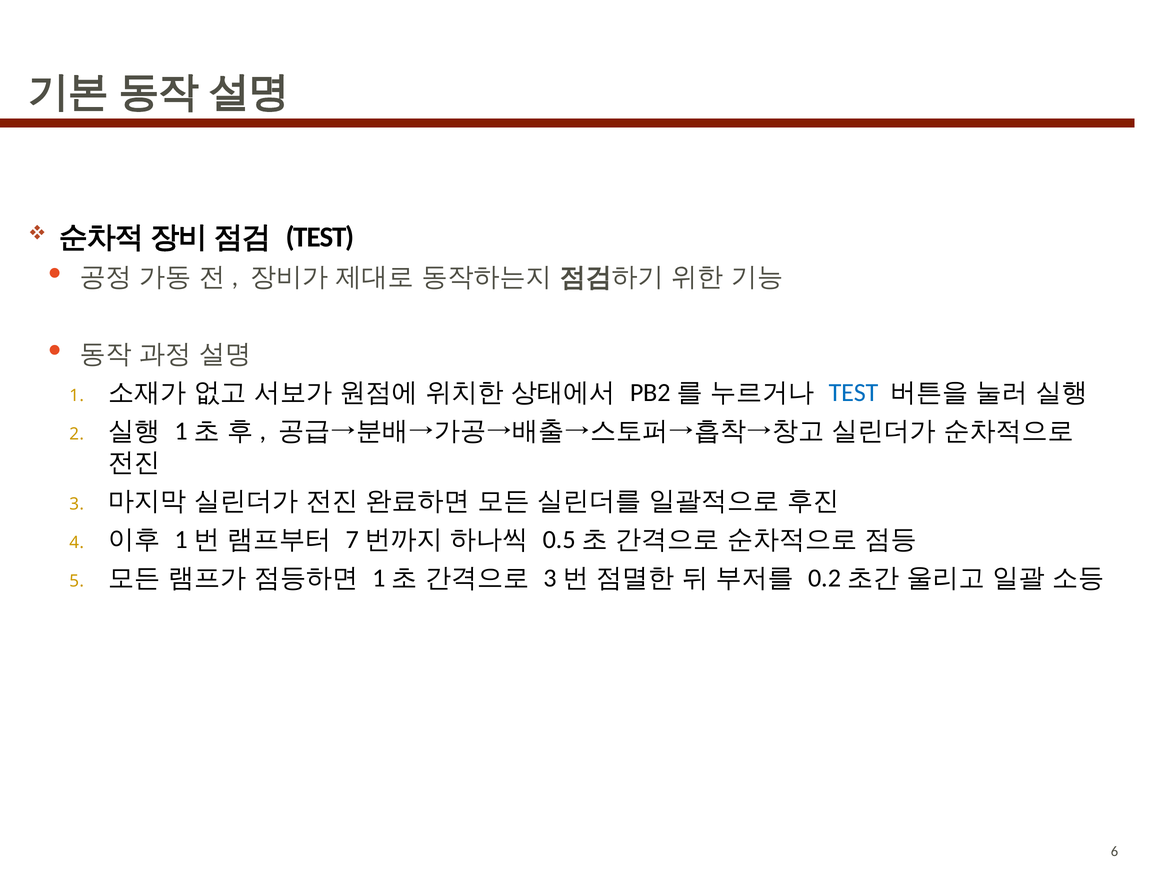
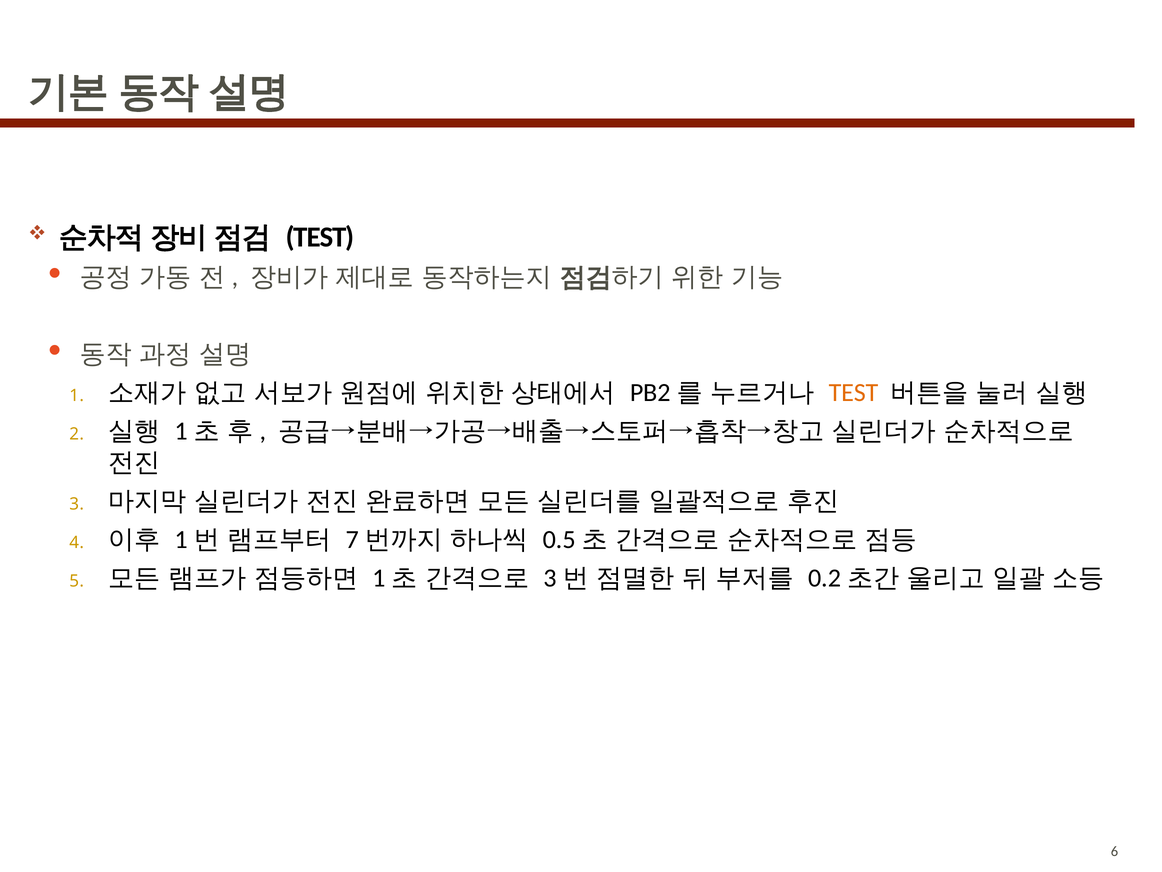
TEST at (853, 393) colour: blue -> orange
